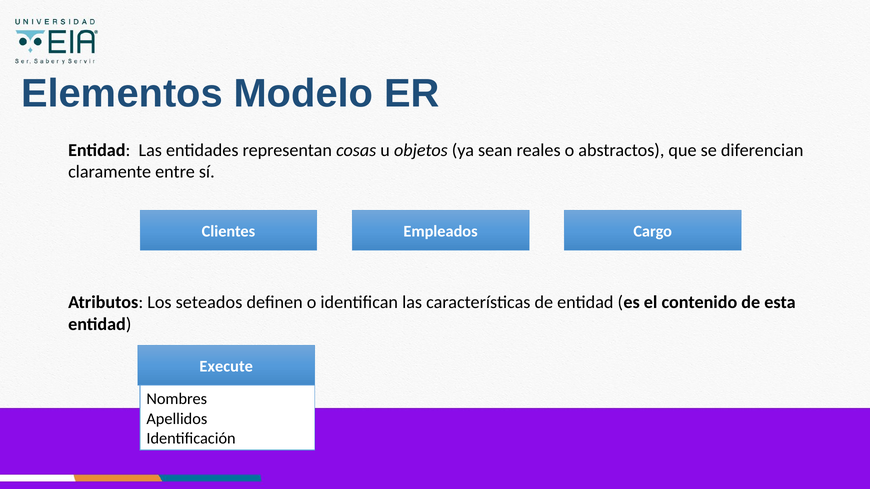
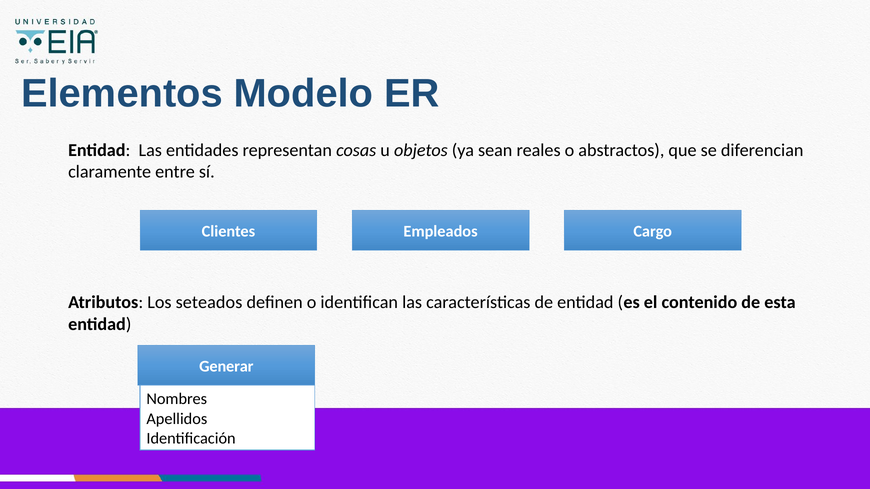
Execute: Execute -> Generar
